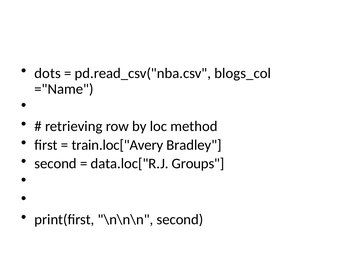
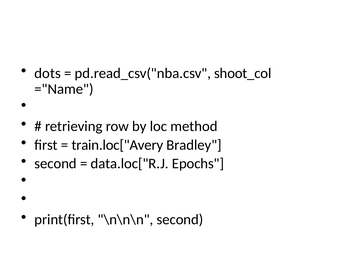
blogs_col: blogs_col -> shoot_col
Groups: Groups -> Epochs
